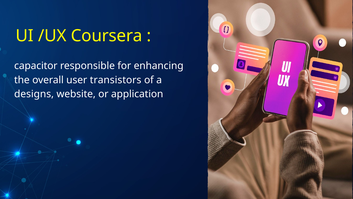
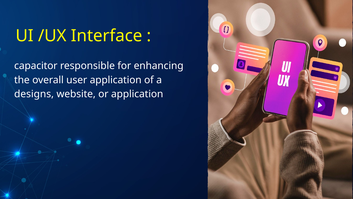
Coursera: Coursera -> Interface
user transistors: transistors -> application
